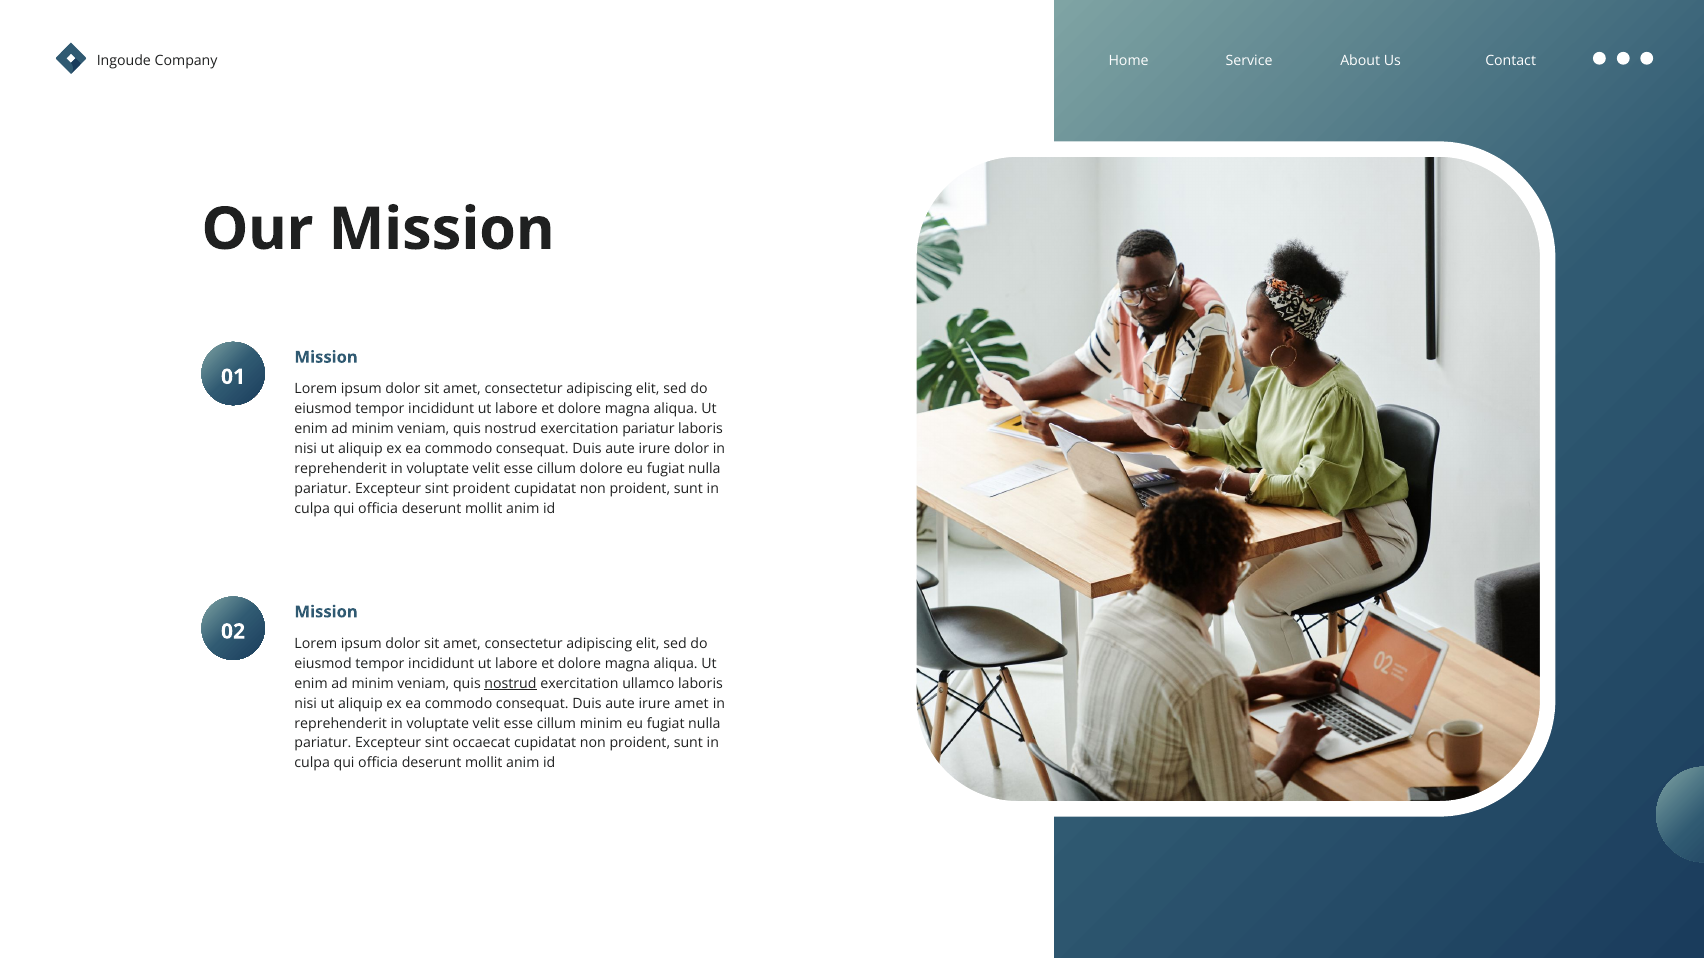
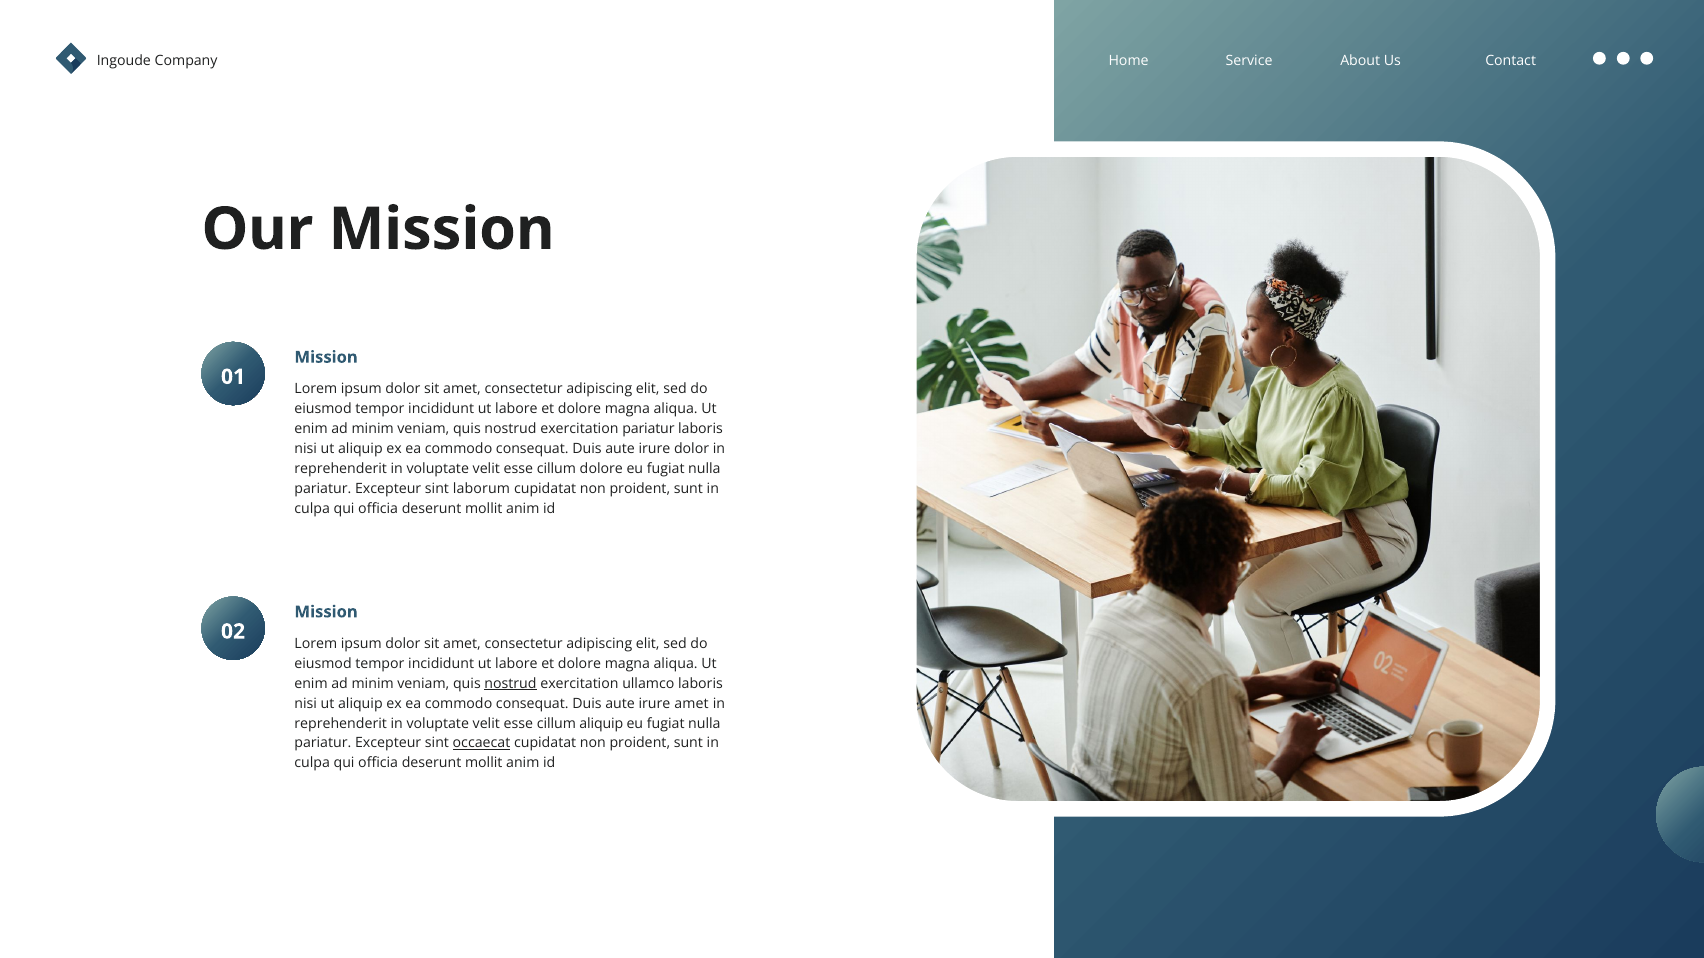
sint proident: proident -> laborum
cillum minim: minim -> aliquip
occaecat underline: none -> present
